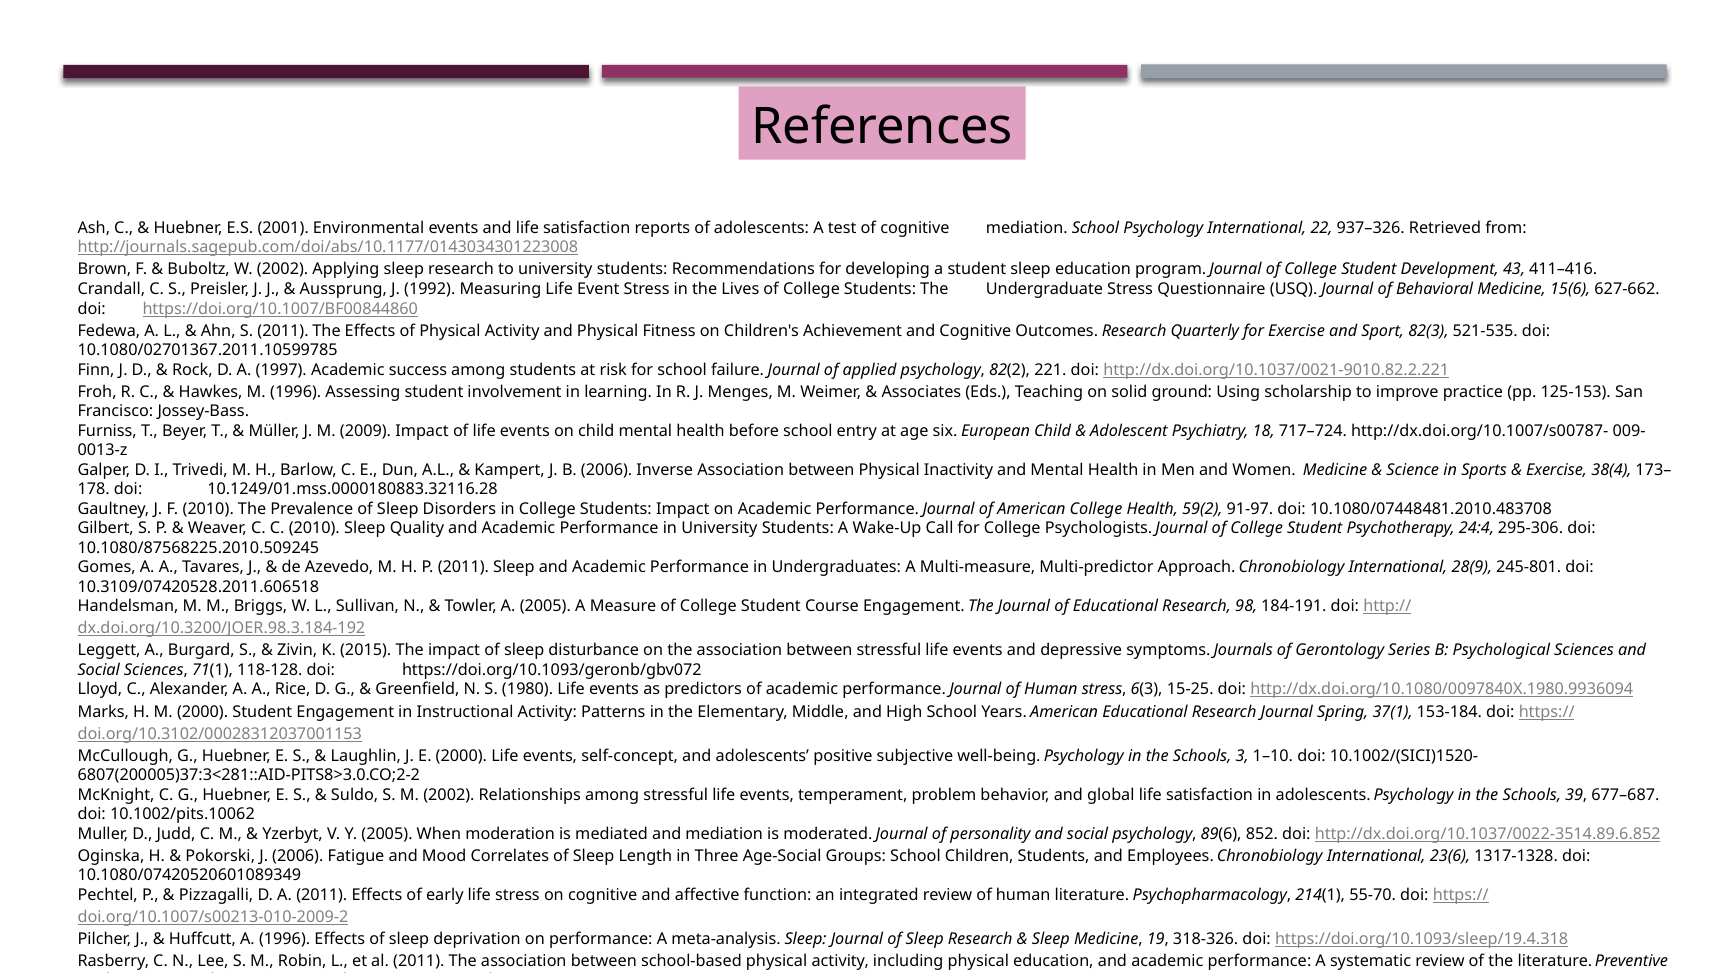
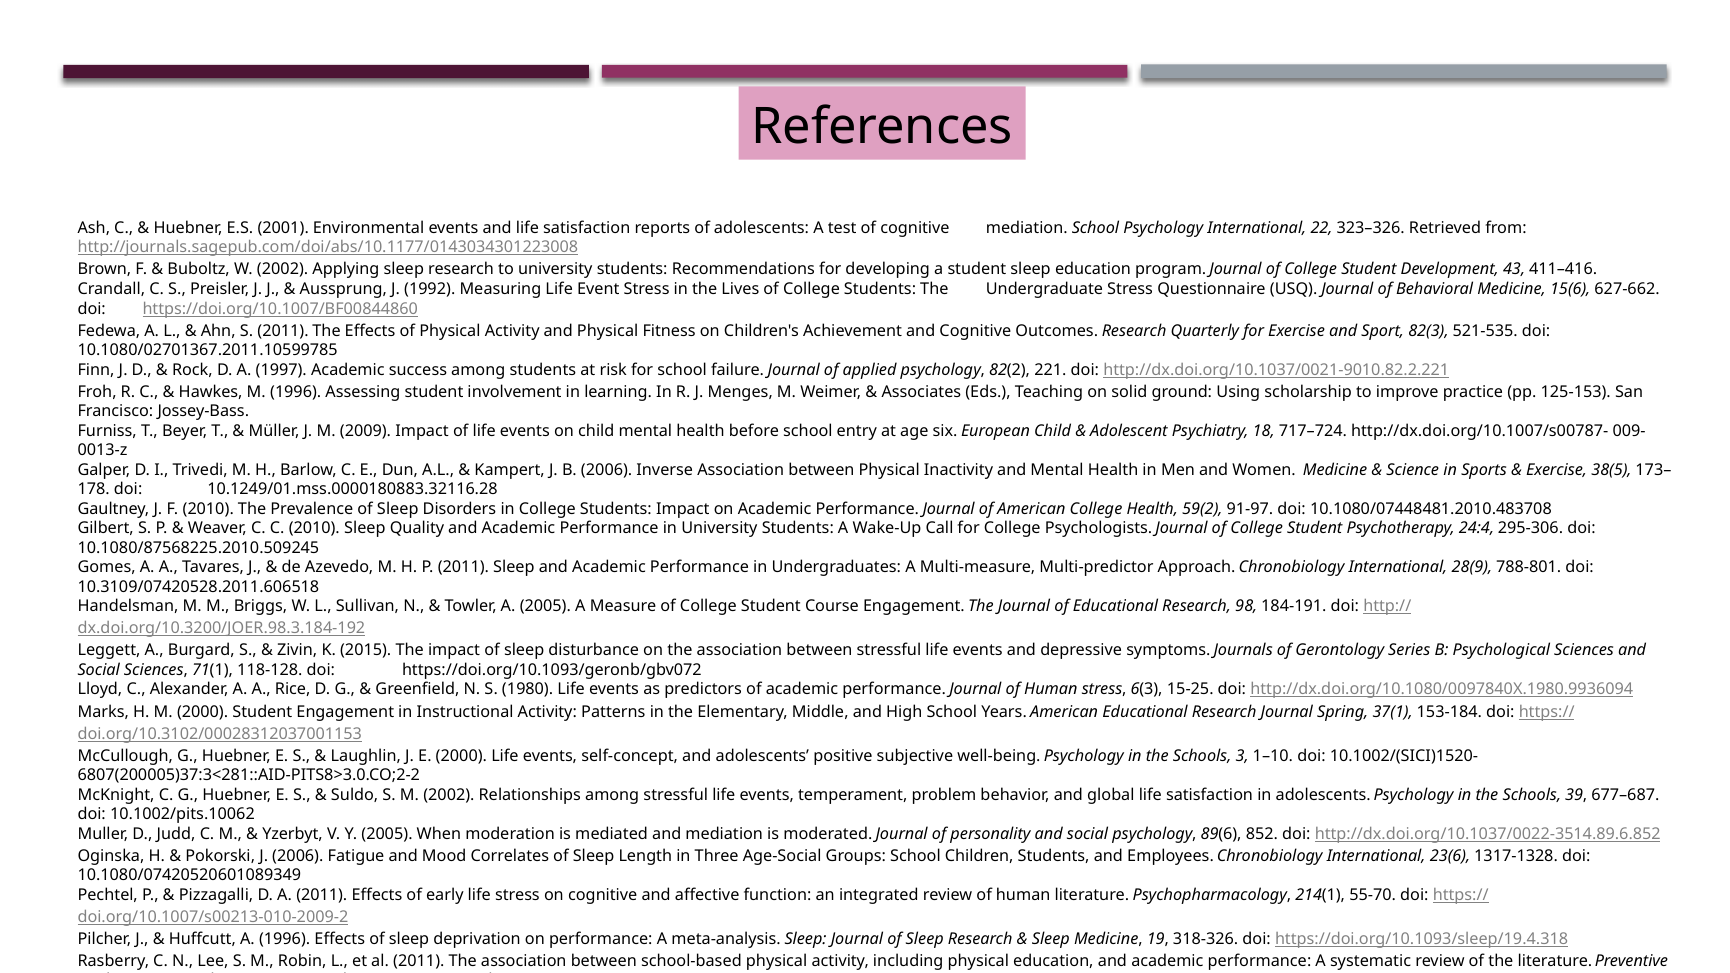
937–326: 937–326 -> 323–326
38(4: 38(4 -> 38(5
245-801: 245-801 -> 788-801
